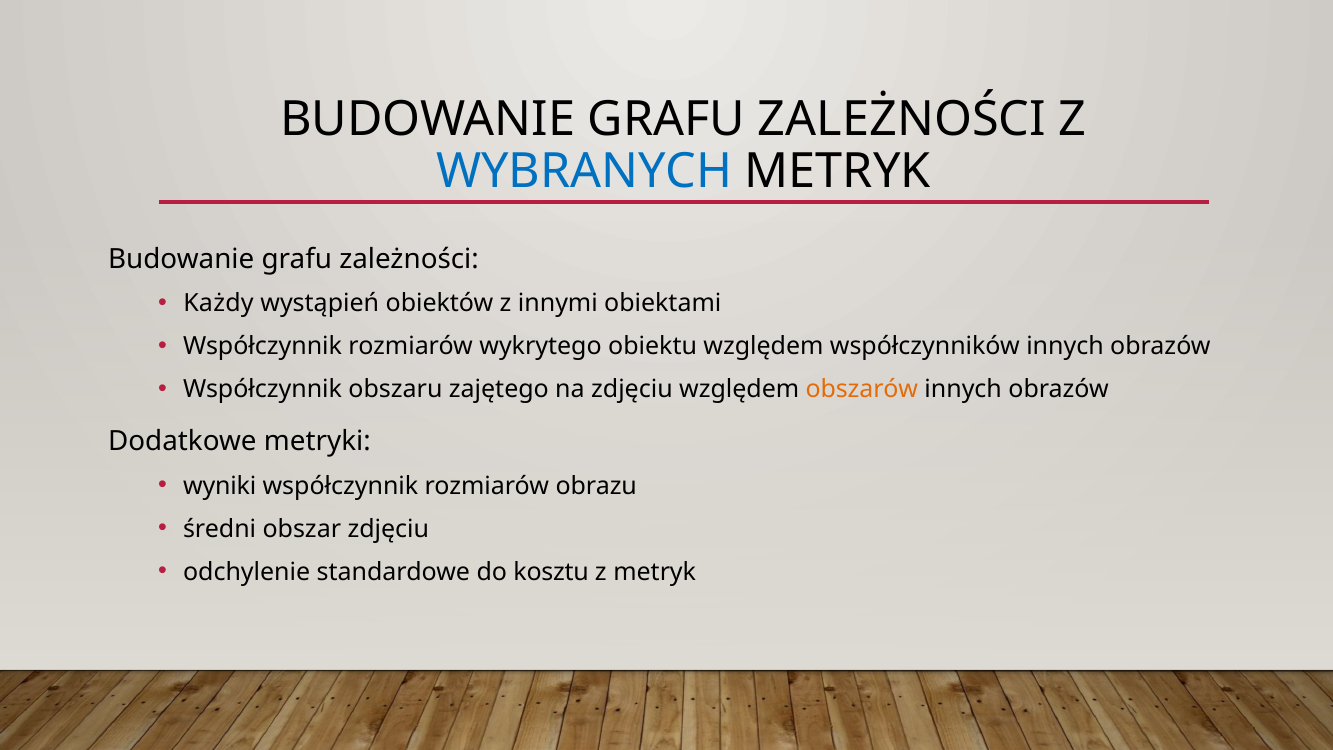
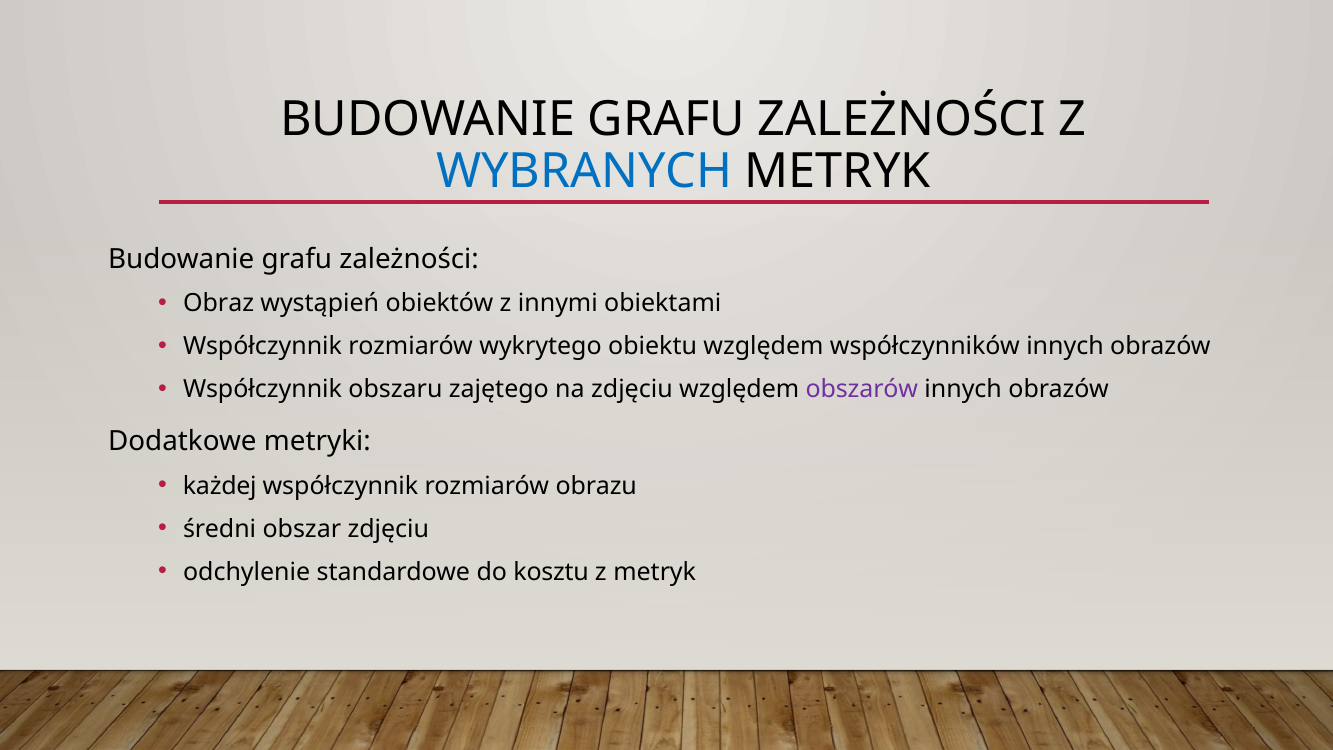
Każdy: Każdy -> Obraz
obszarów colour: orange -> purple
wyniki: wyniki -> każdej
